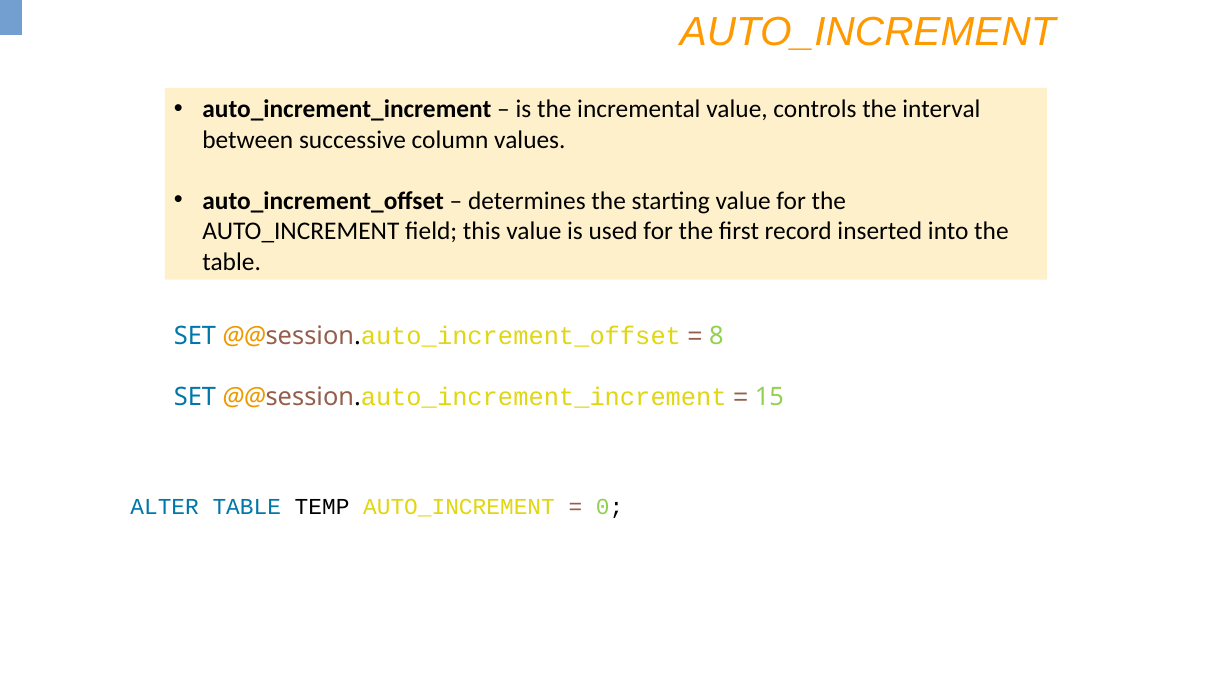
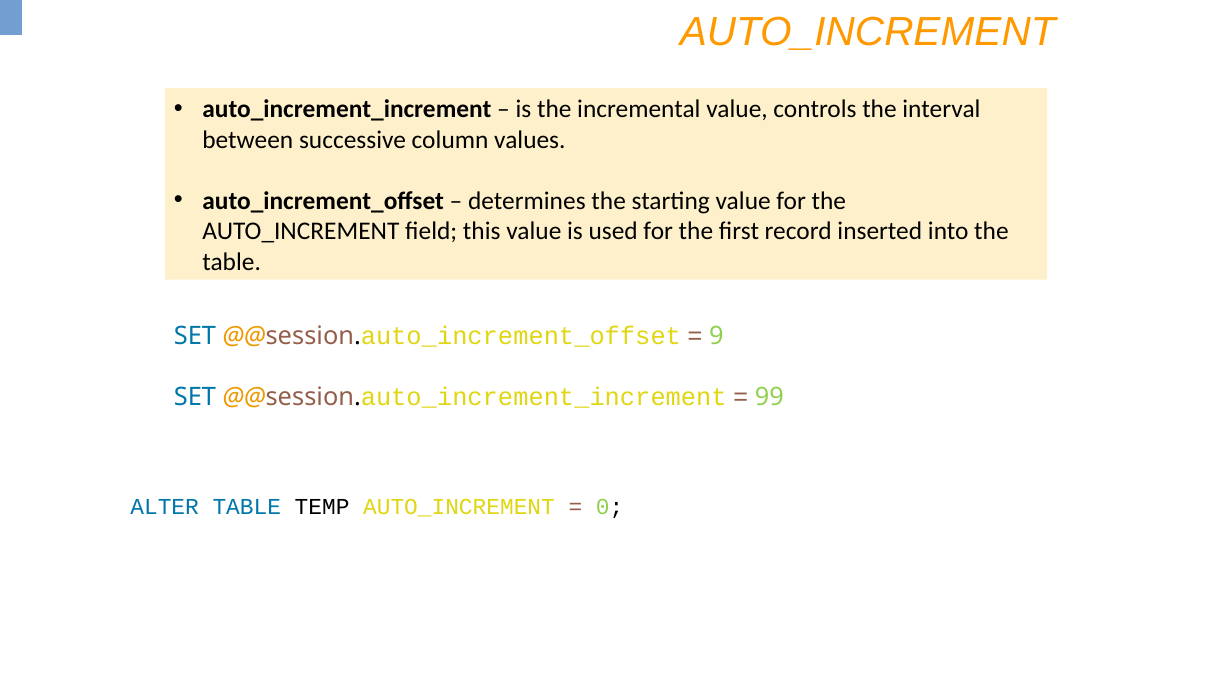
8: 8 -> 9
15: 15 -> 99
